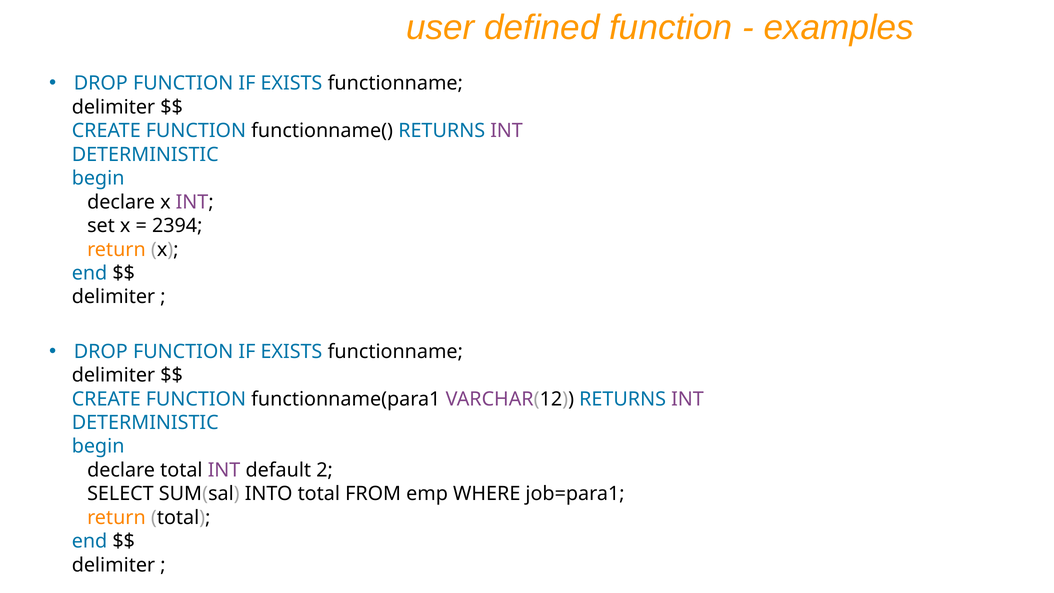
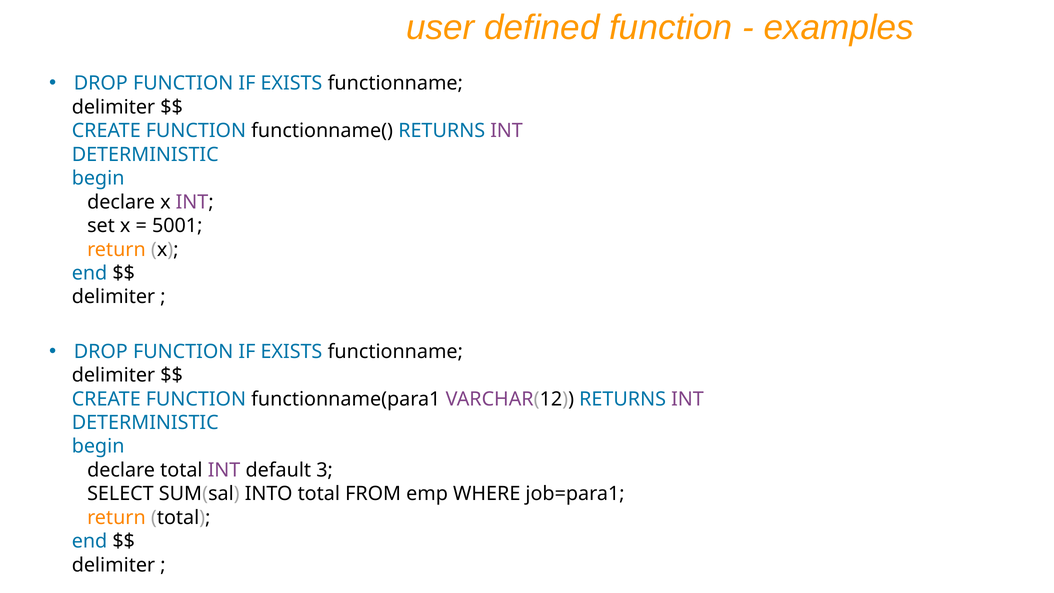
2394: 2394 -> 5001
2: 2 -> 3
